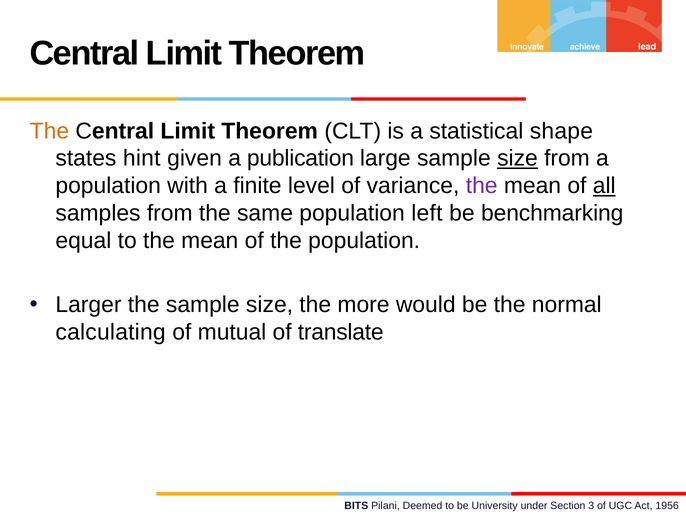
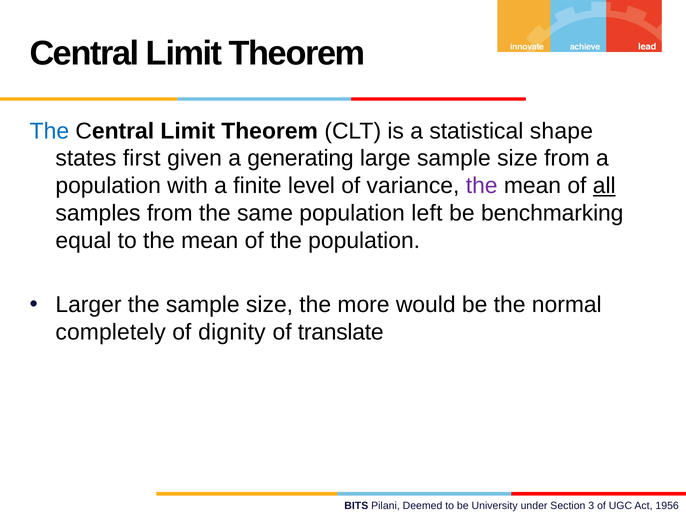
The at (49, 131) colour: orange -> blue
hint: hint -> ﬁrst
publication: publication -> generating
size at (517, 158) underline: present -> none
calculating: calculating -> completely
mutual: mutual -> dignity
